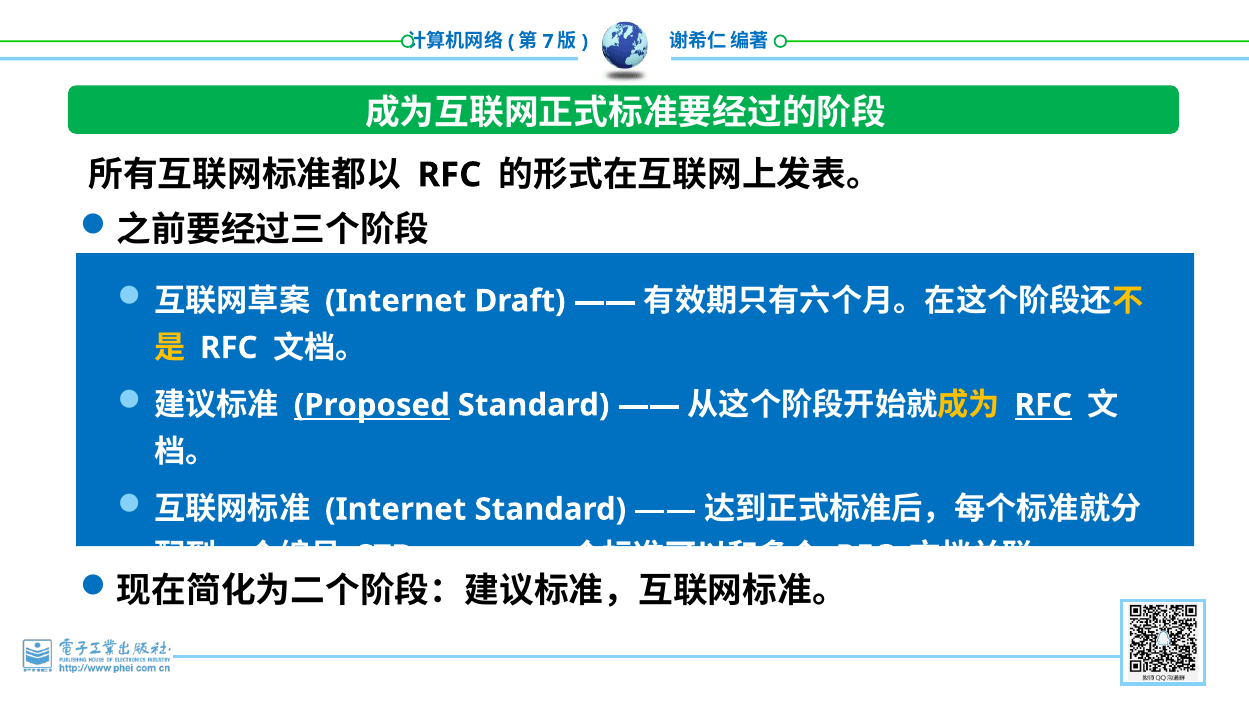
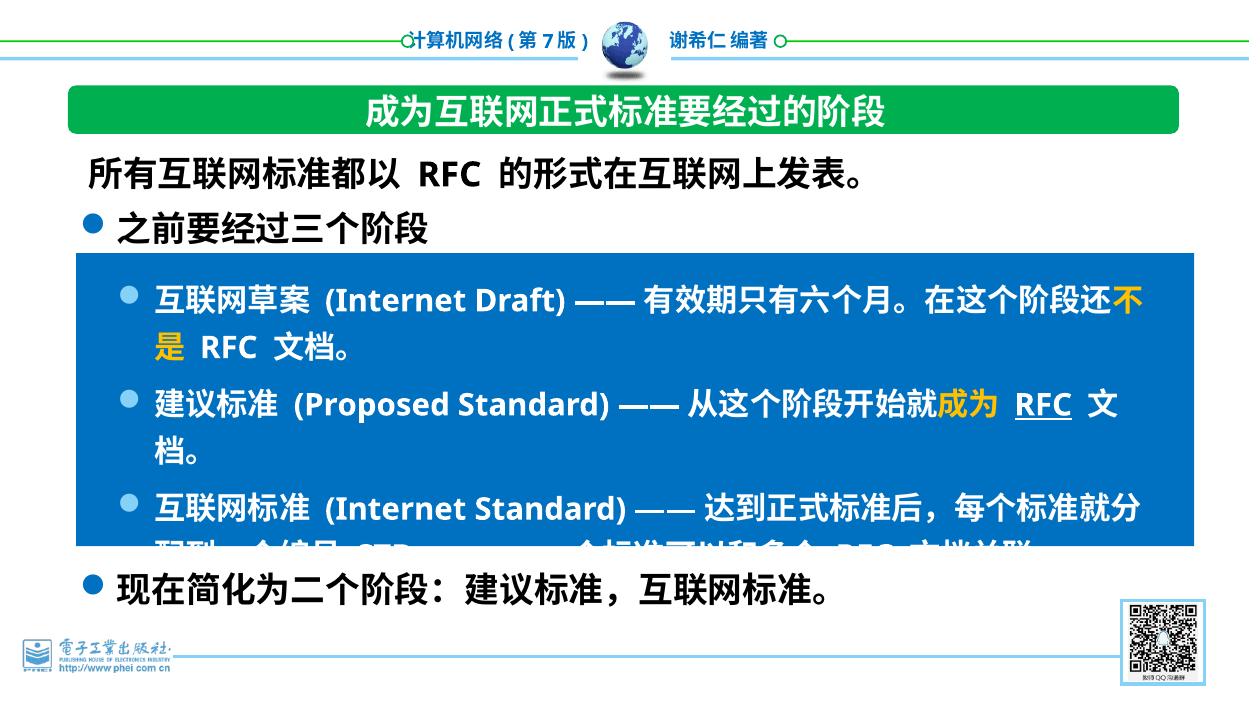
Proposed underline: present -> none
